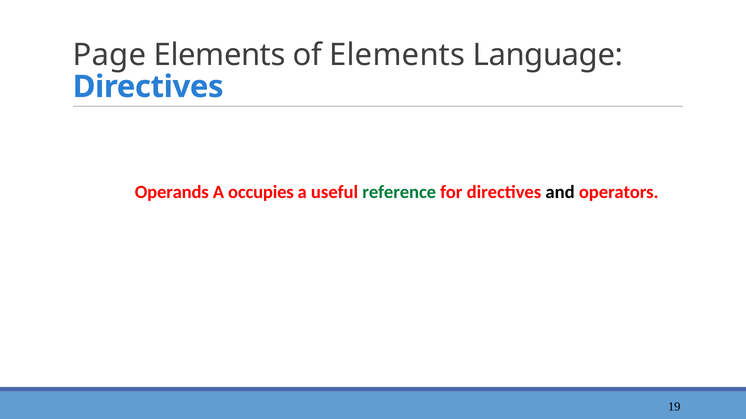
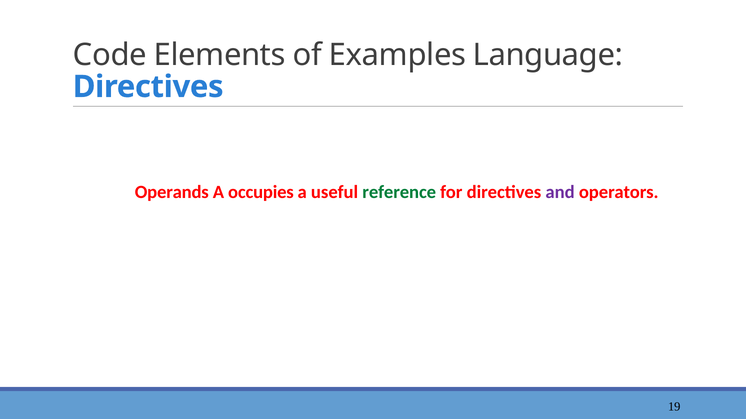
Page: Page -> Code
of Elements: Elements -> Examples
and colour: black -> purple
